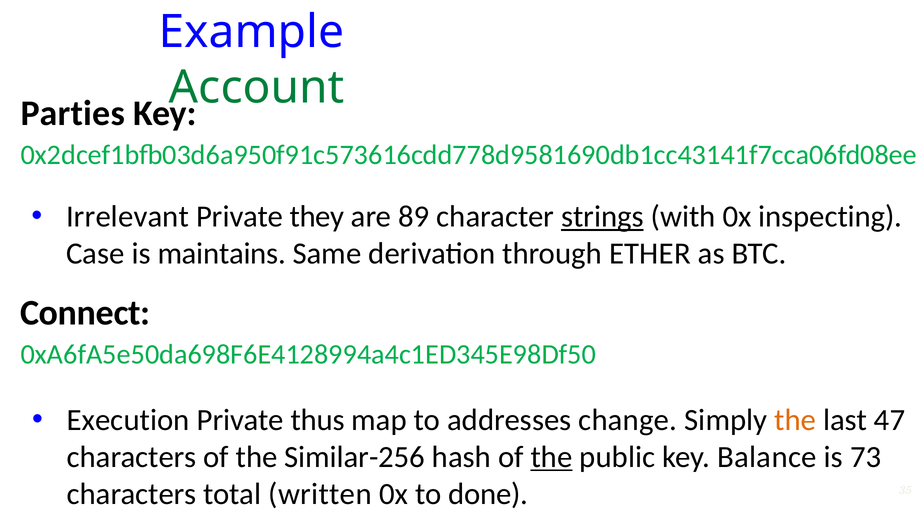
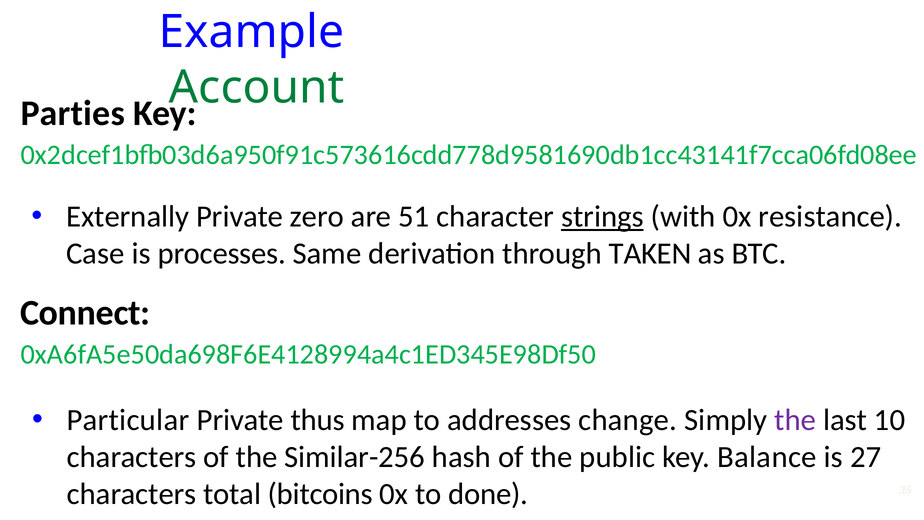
Irrelevant: Irrelevant -> Externally
they: they -> zero
89: 89 -> 51
inspecting: inspecting -> resistance
maintains: maintains -> processes
ETHER: ETHER -> TAKEN
Execution: Execution -> Particular
the at (795, 420) colour: orange -> purple
47: 47 -> 10
the at (552, 457) underline: present -> none
73: 73 -> 27
written: written -> bitcoins
